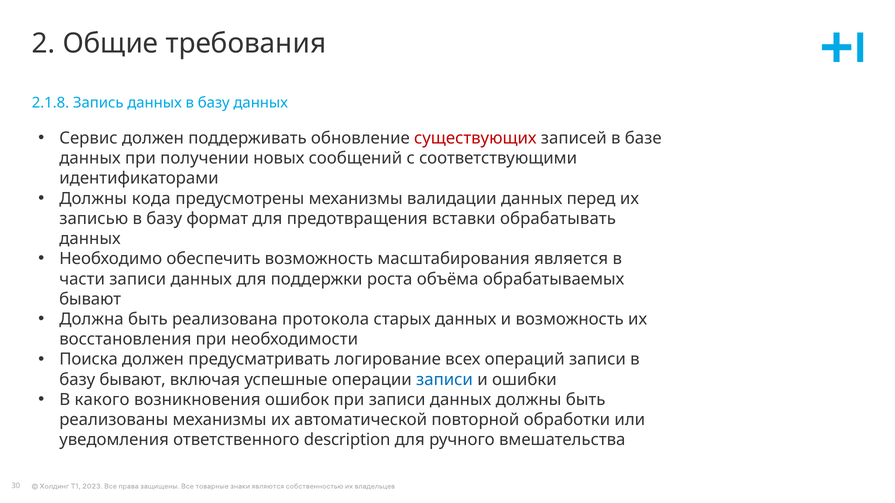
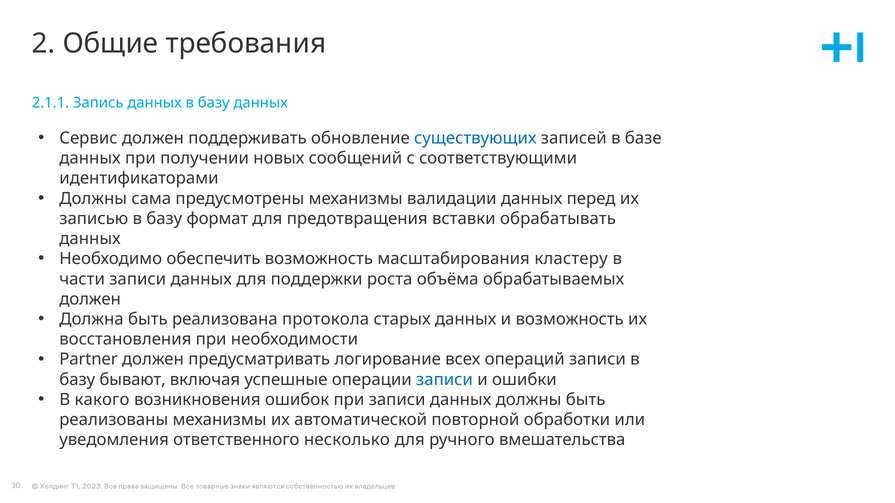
2.1.8: 2.1.8 -> 2.1.1
существующих colour: red -> blue
кода: кода -> сама
является: является -> кластеру
бывают at (90, 299): бывают -> должен
Поиска: Поиска -> Partner
description: description -> несколько
